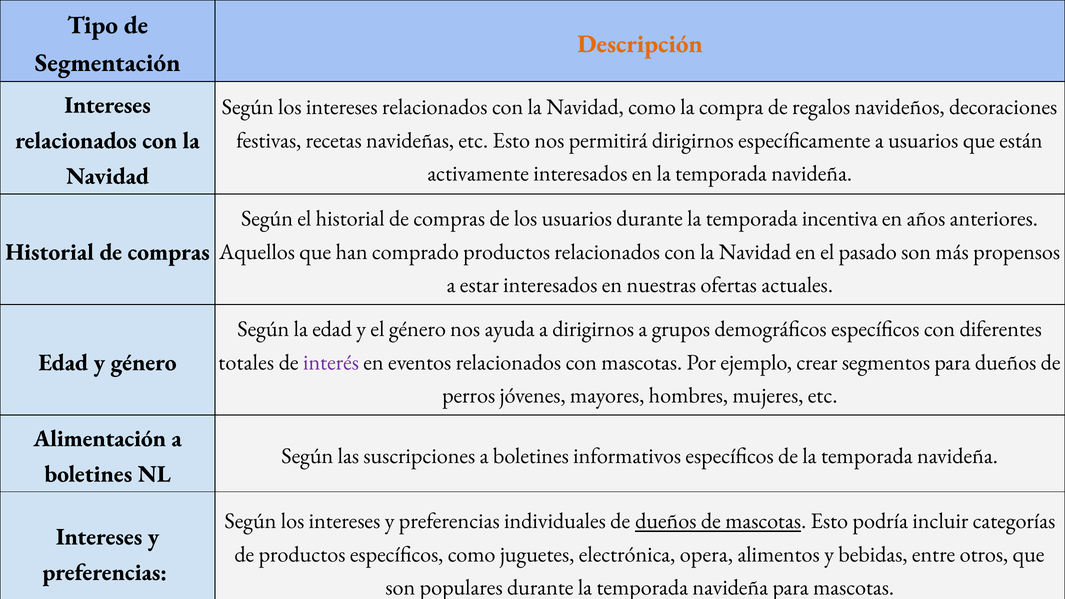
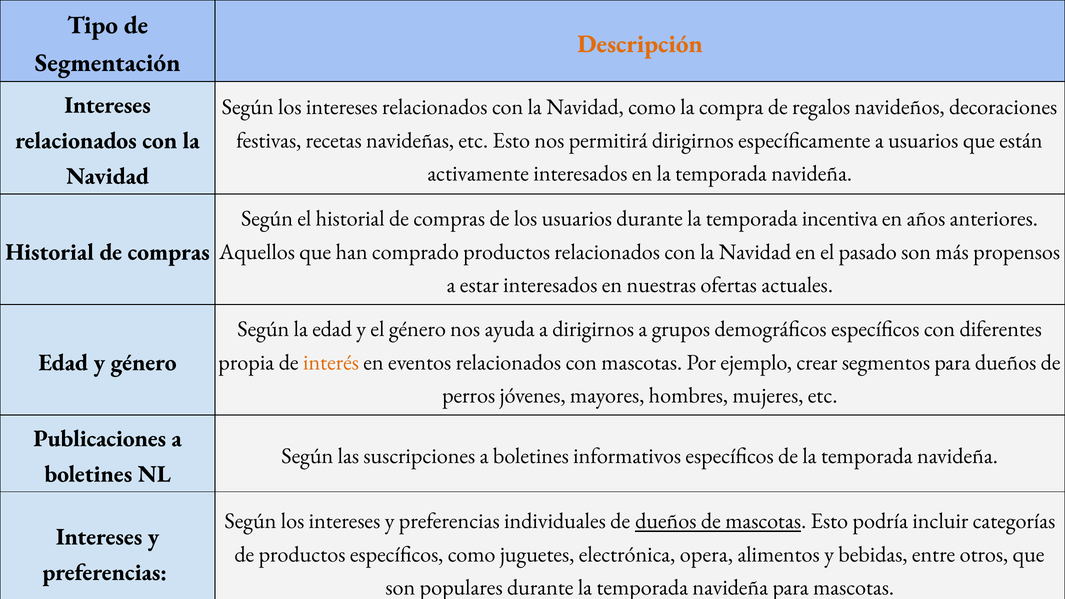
totales: totales -> propia
interés colour: purple -> orange
Alimentación: Alimentación -> Publicaciones
